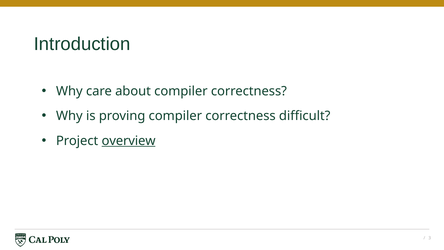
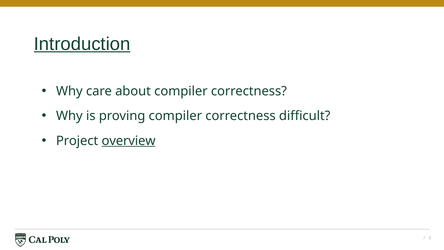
Introduction underline: none -> present
